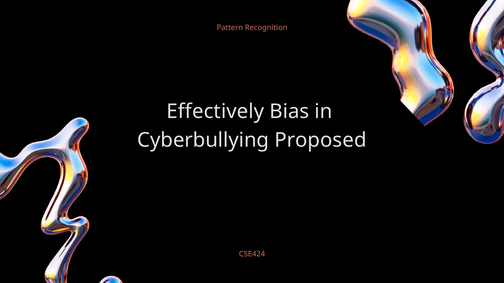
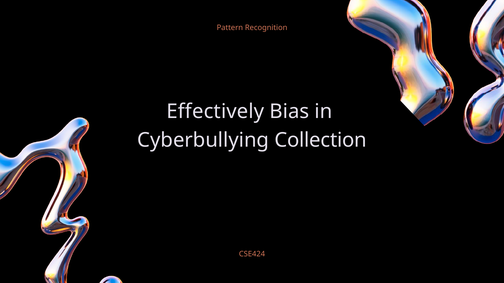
Proposed: Proposed -> Collection
